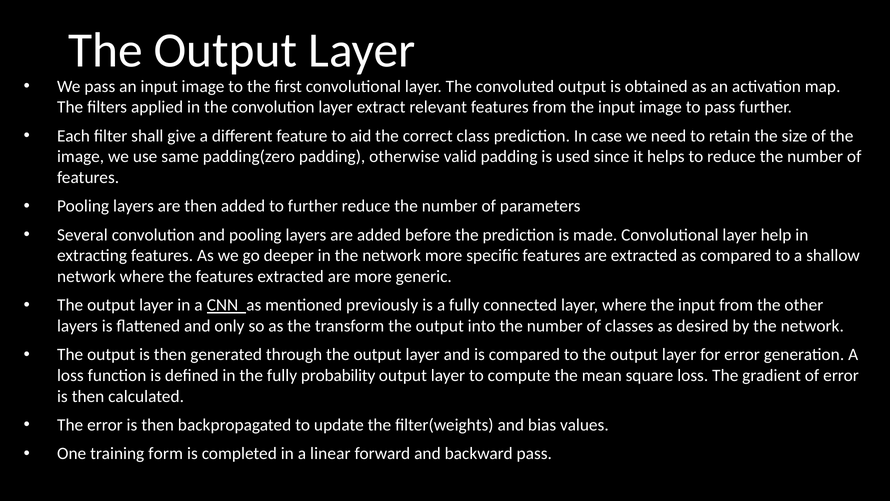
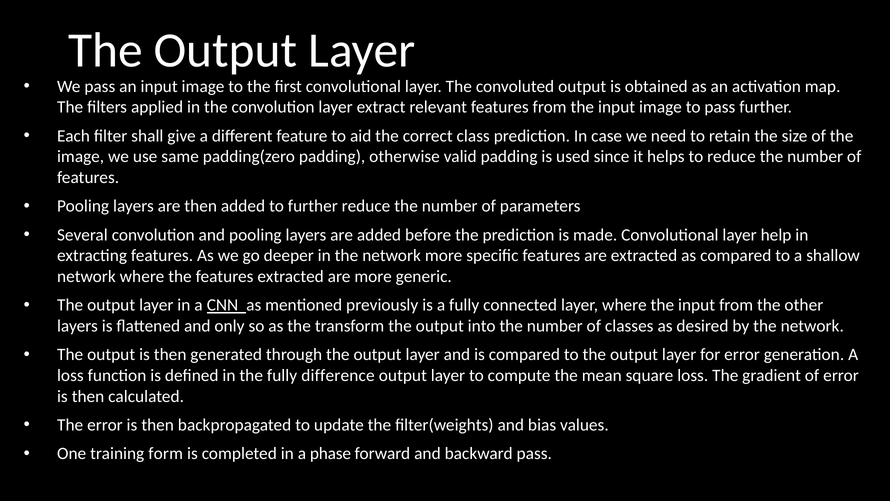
probability: probability -> difference
linear: linear -> phase
